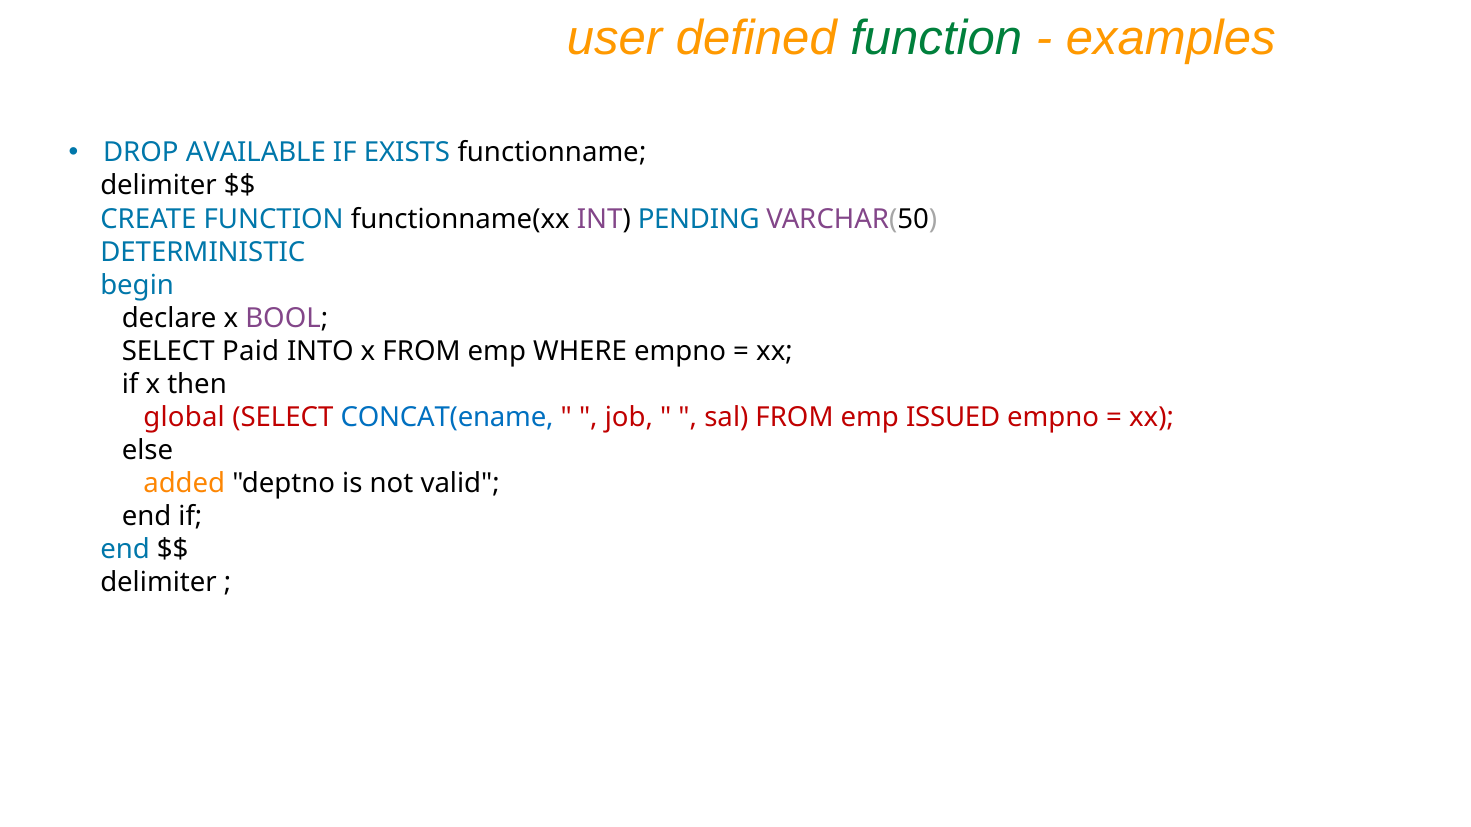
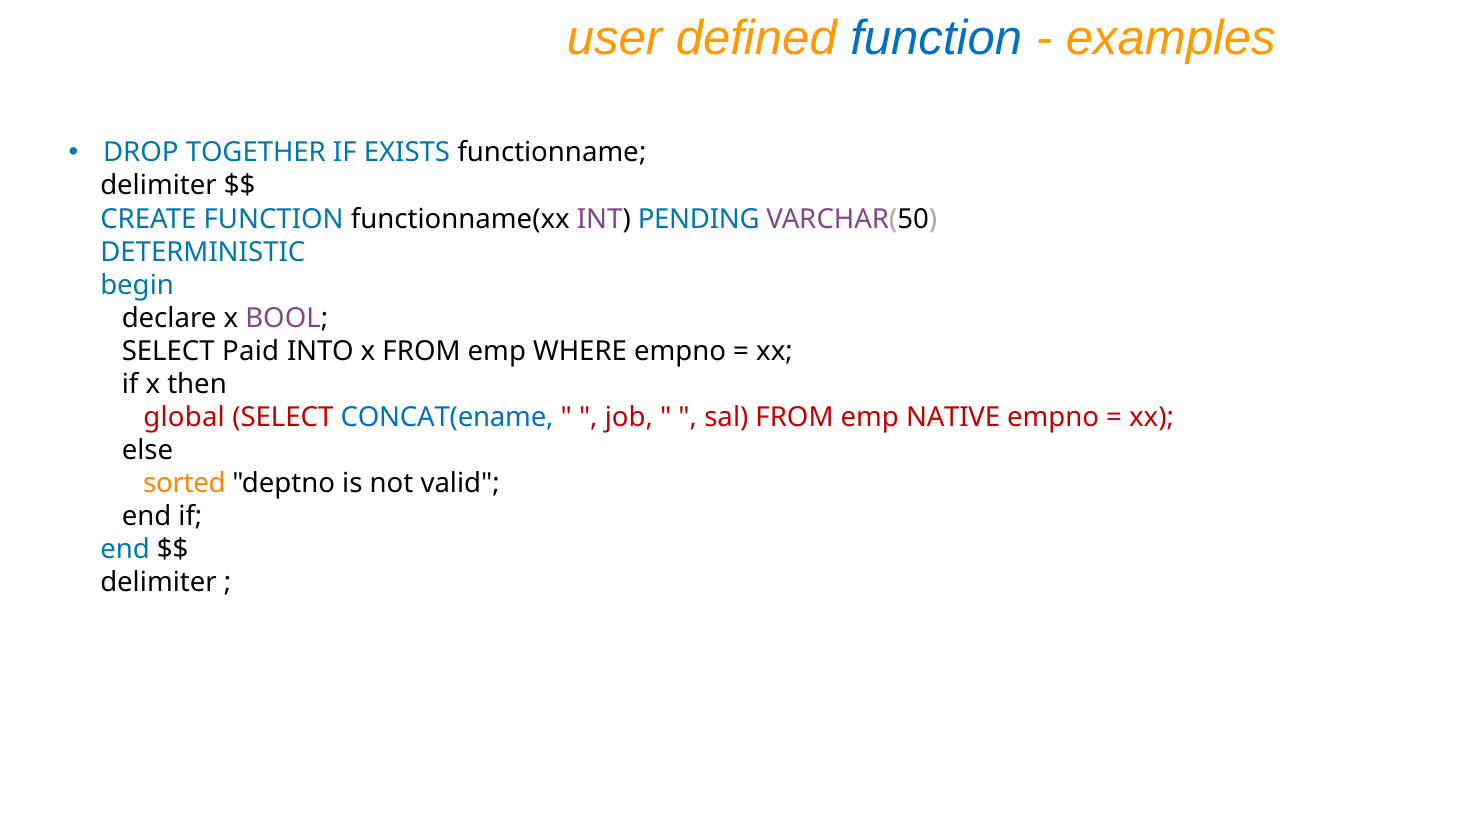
function at (936, 38) colour: green -> blue
AVAILABLE: AVAILABLE -> TOGETHER
ISSUED: ISSUED -> NATIVE
added: added -> sorted
